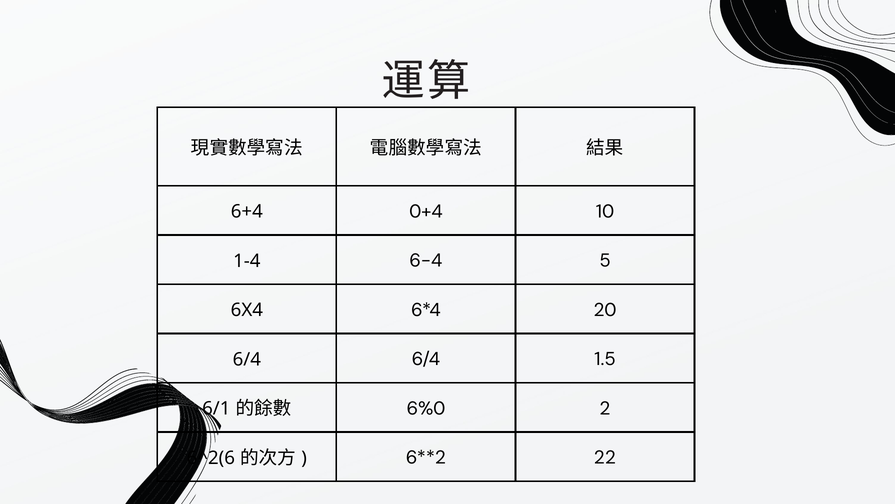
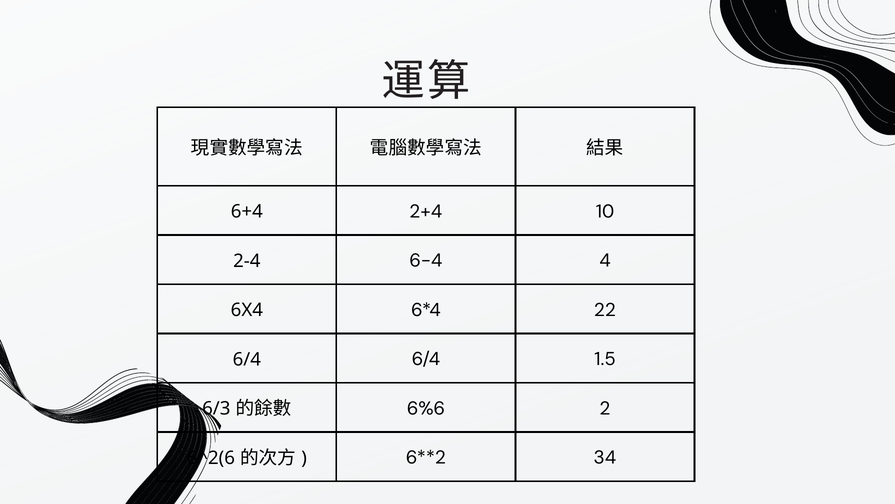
0+4: 0+4 -> 2+4
1-4: 1-4 -> 2-4
5: 5 -> 4
20: 20 -> 22
6/1: 6/1 -> 6/3
6%0: 6%0 -> 6%6
22: 22 -> 34
